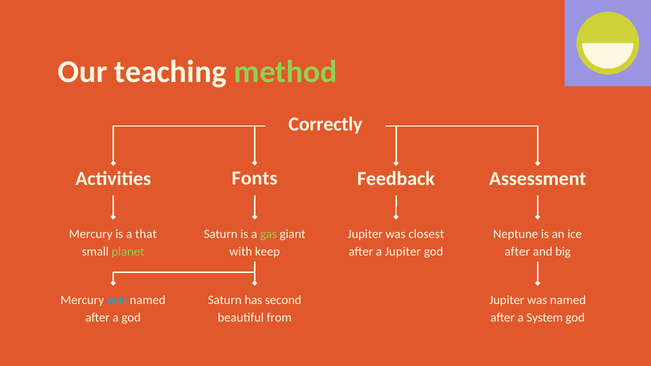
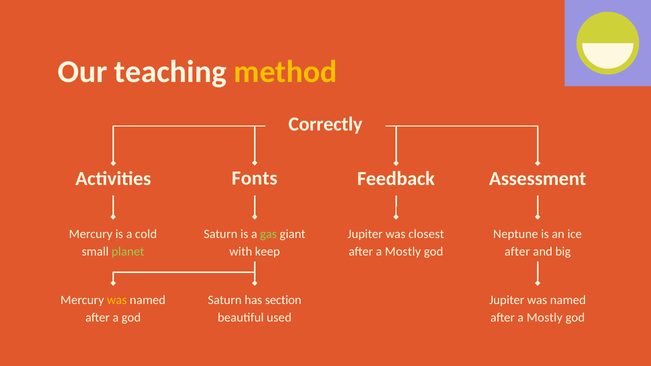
method colour: light green -> yellow
that: that -> cold
Jupiter at (403, 252): Jupiter -> Mostly
was at (117, 300) colour: light blue -> yellow
second: second -> section
from: from -> used
System at (545, 318): System -> Mostly
